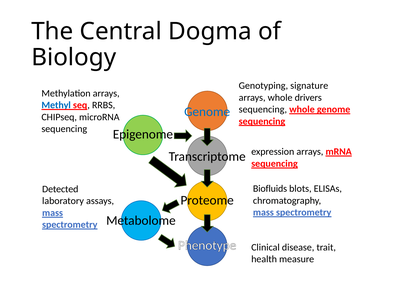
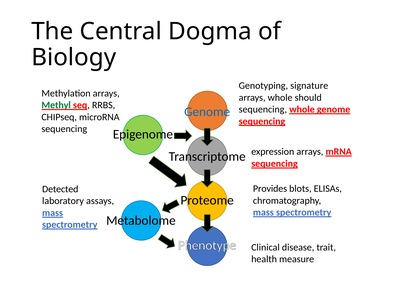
drivers: drivers -> should
Methyl colour: blue -> green
Biofluids: Biofluids -> Provides
